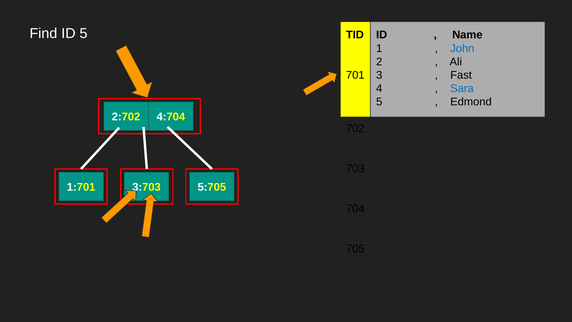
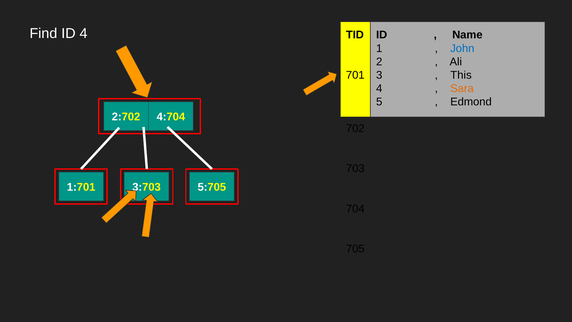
ID 5: 5 -> 4
Fast: Fast -> This
Sara colour: blue -> orange
